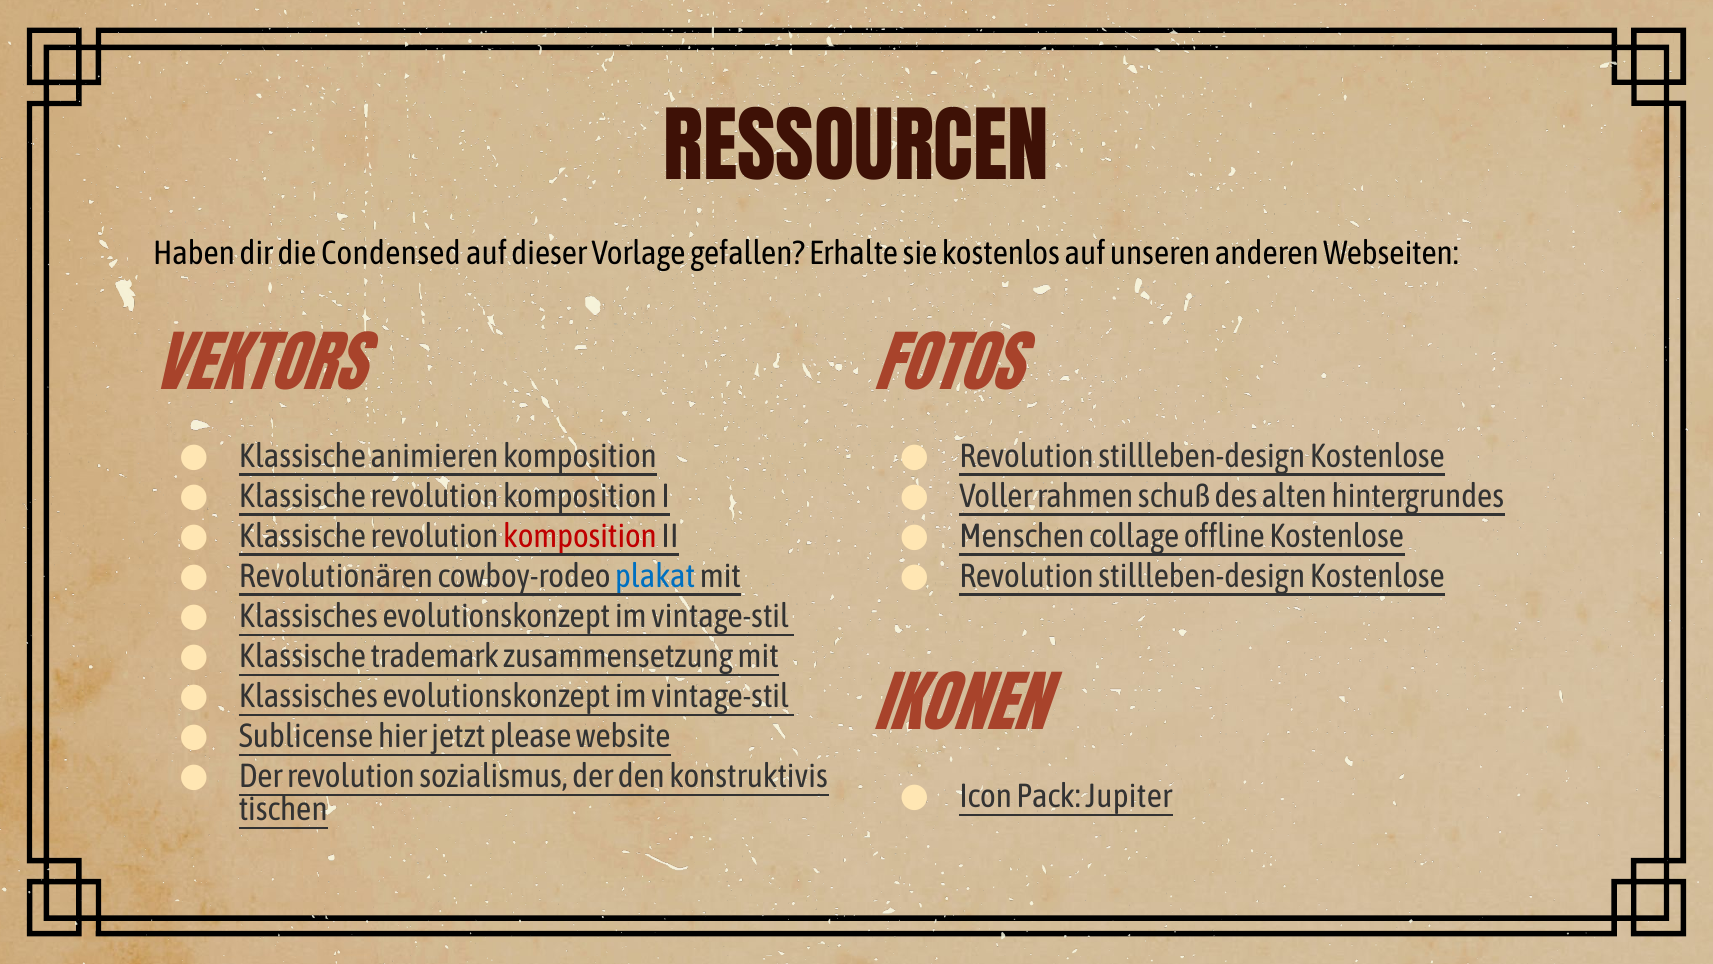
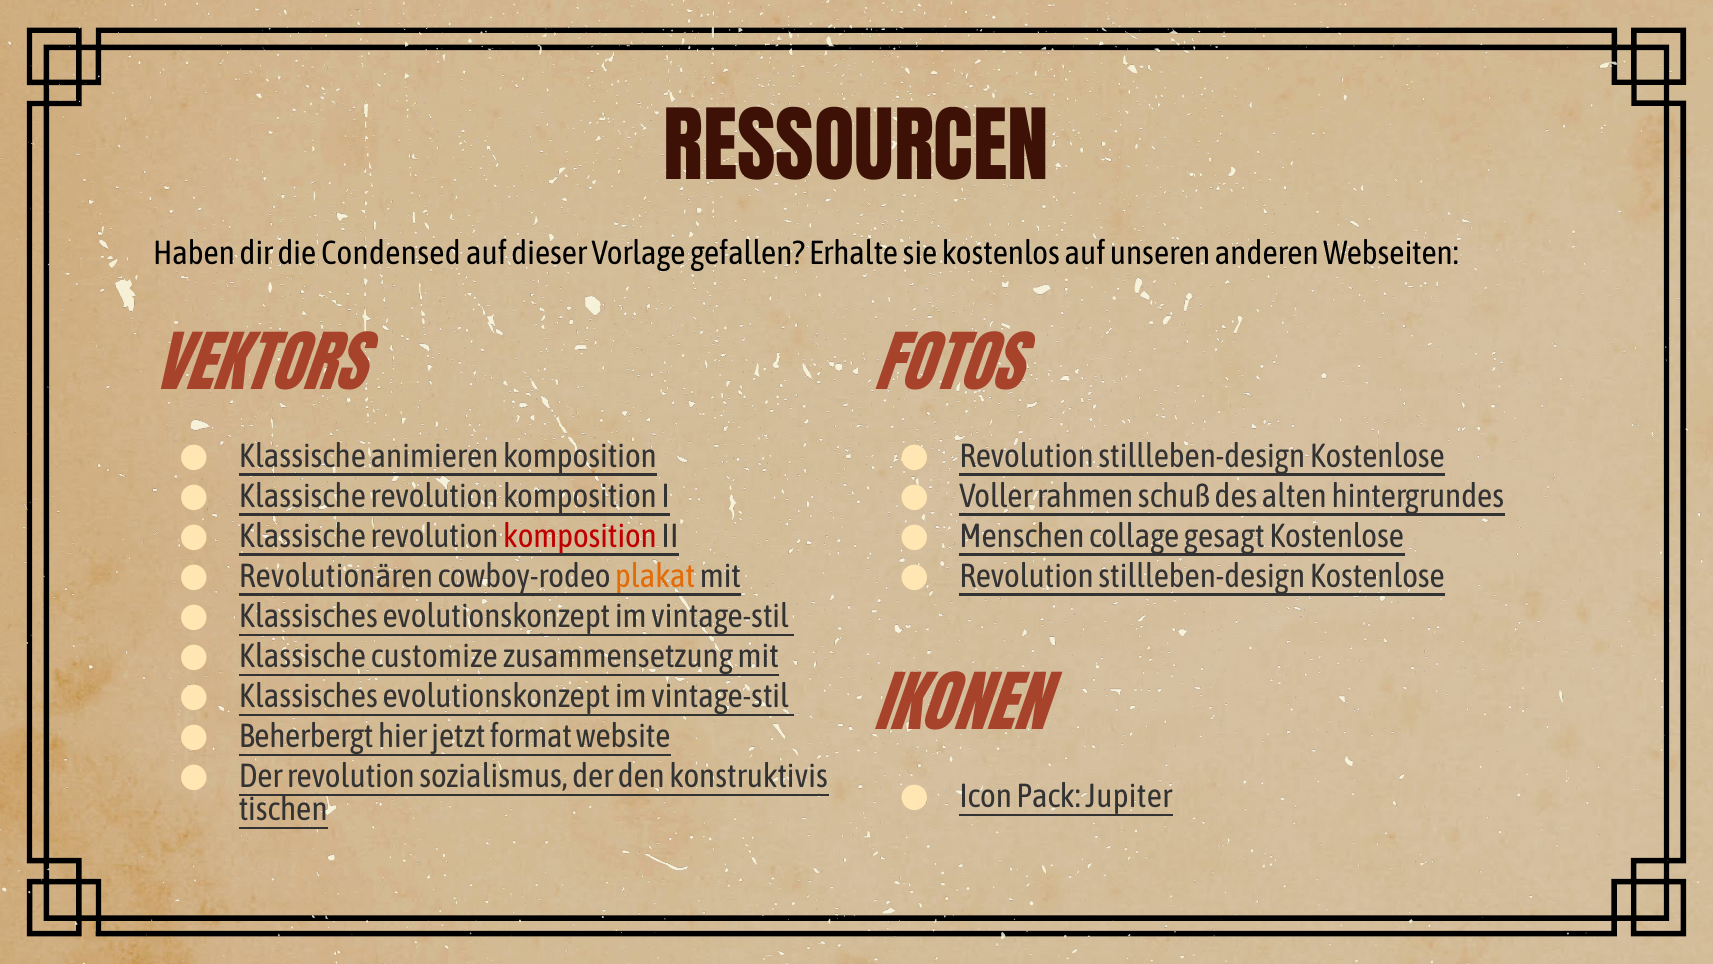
offline: offline -> gesagt
plakat colour: blue -> orange
trademark: trademark -> customize
Sublicense: Sublicense -> Beherbergt
please: please -> format
